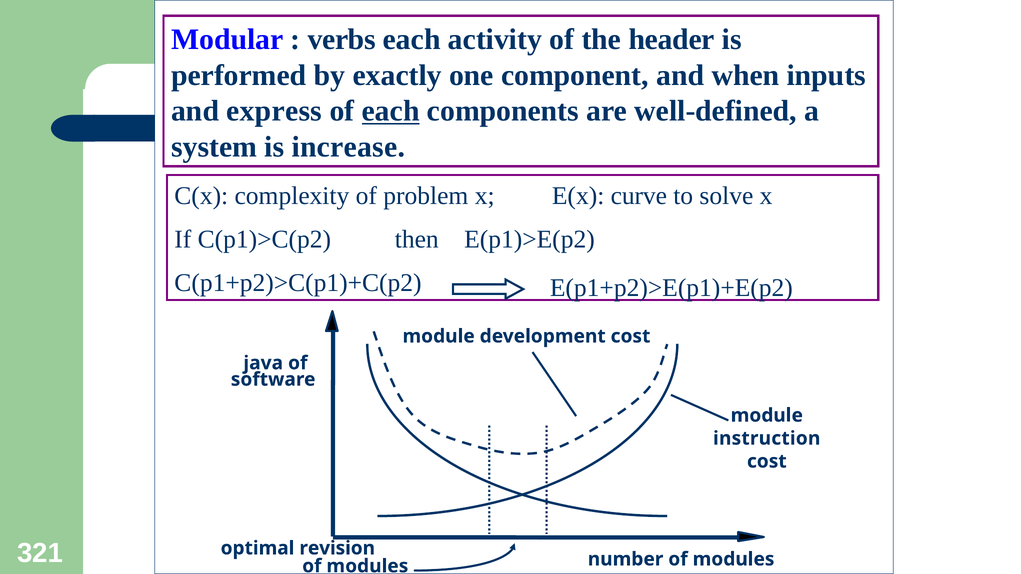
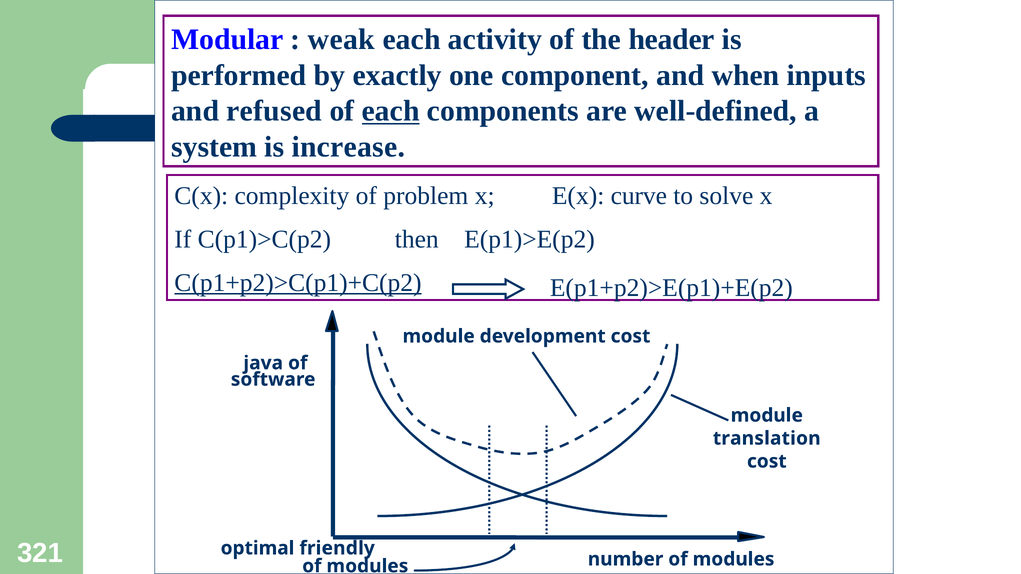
verbs: verbs -> weak
express: express -> refused
C(p1+p2)>C(p1)+C(p2 underline: none -> present
instruction: instruction -> translation
revision: revision -> friendly
